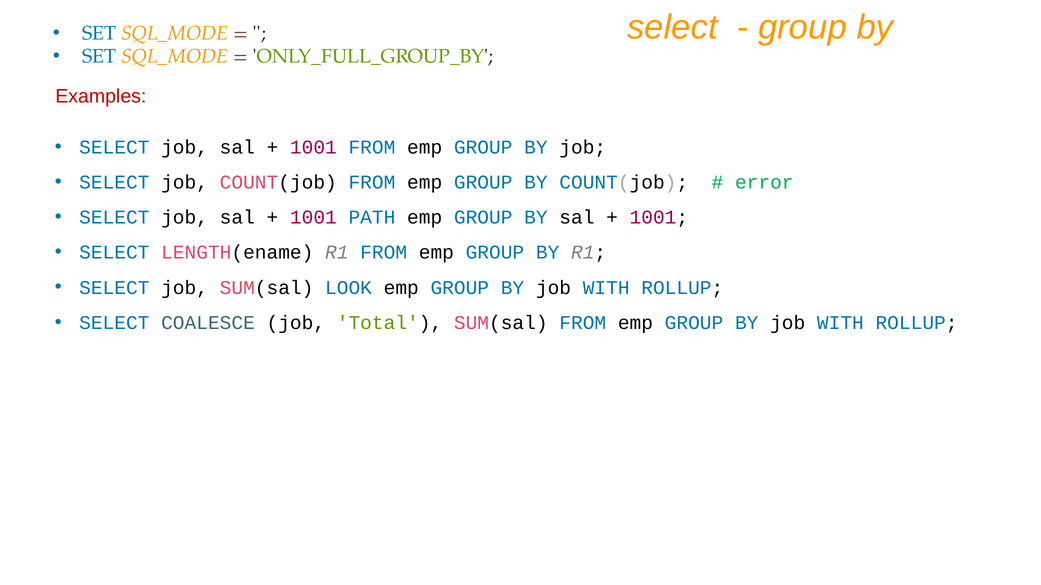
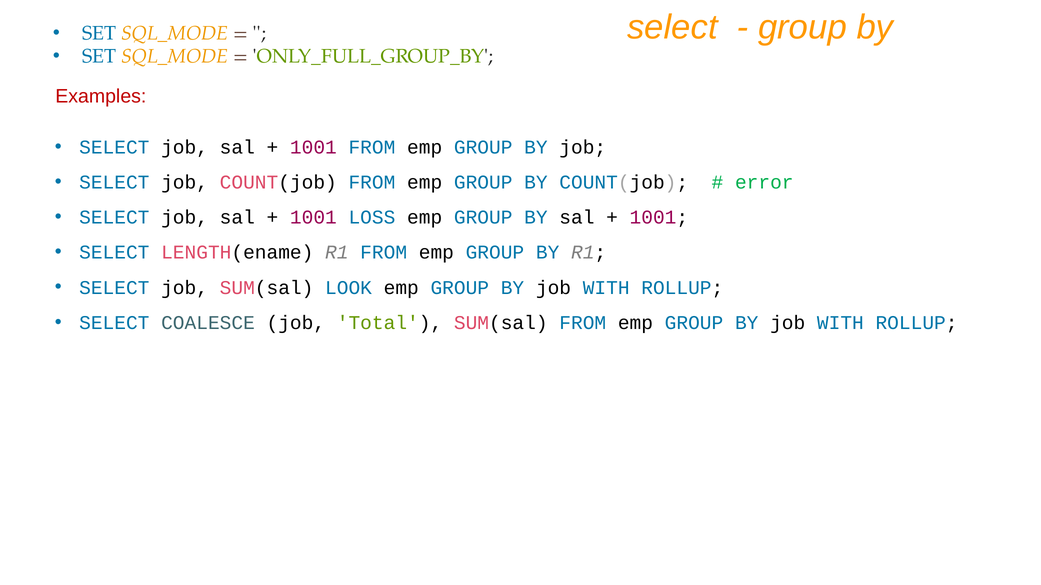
PATH: PATH -> LOSS
